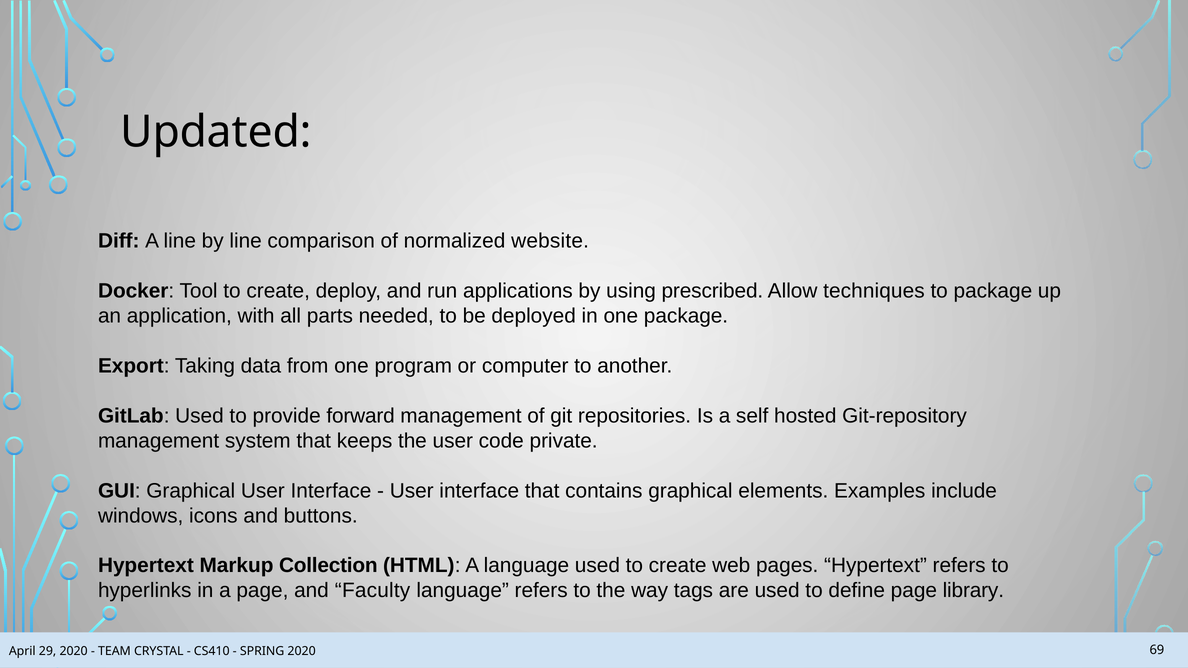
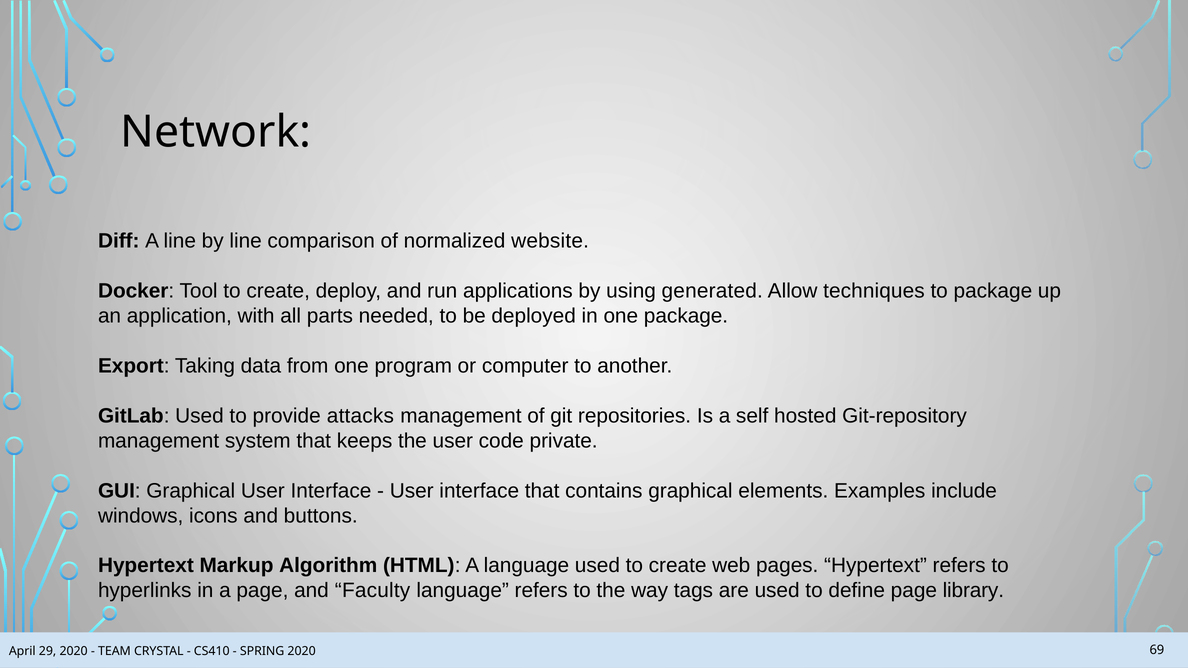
Updated: Updated -> Network
prescribed: prescribed -> generated
forward: forward -> attacks
Collection: Collection -> Algorithm
